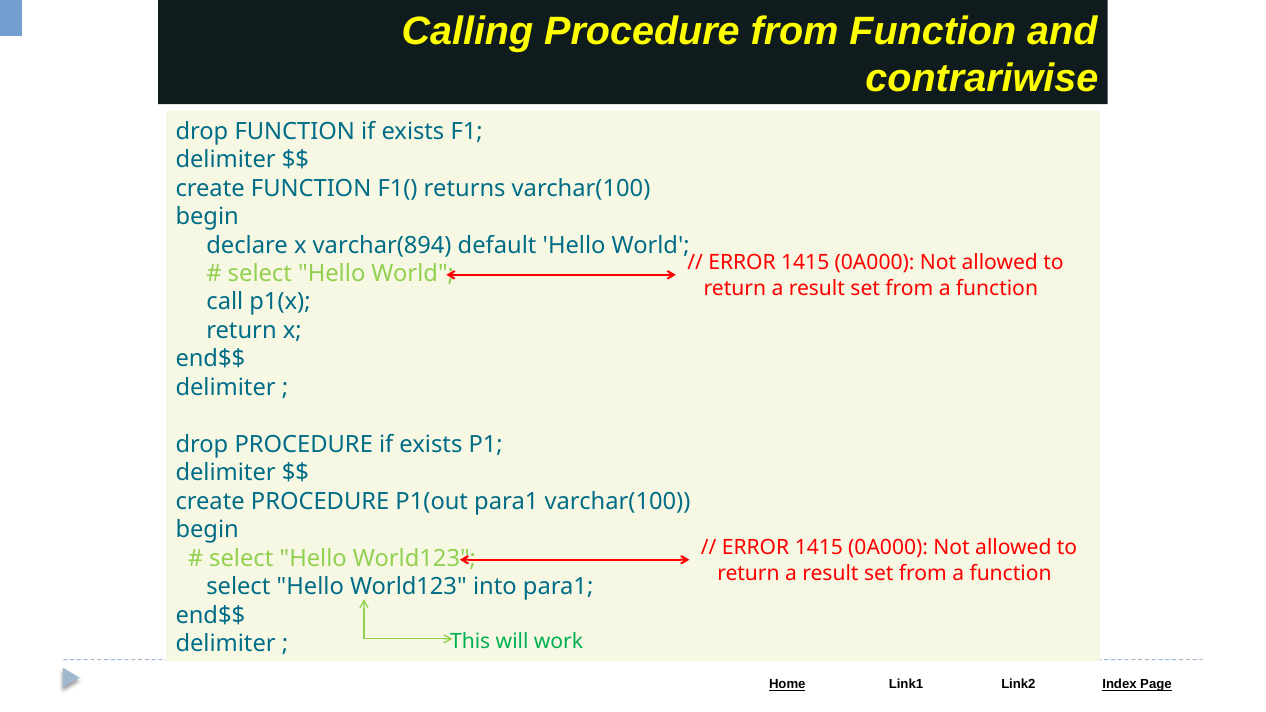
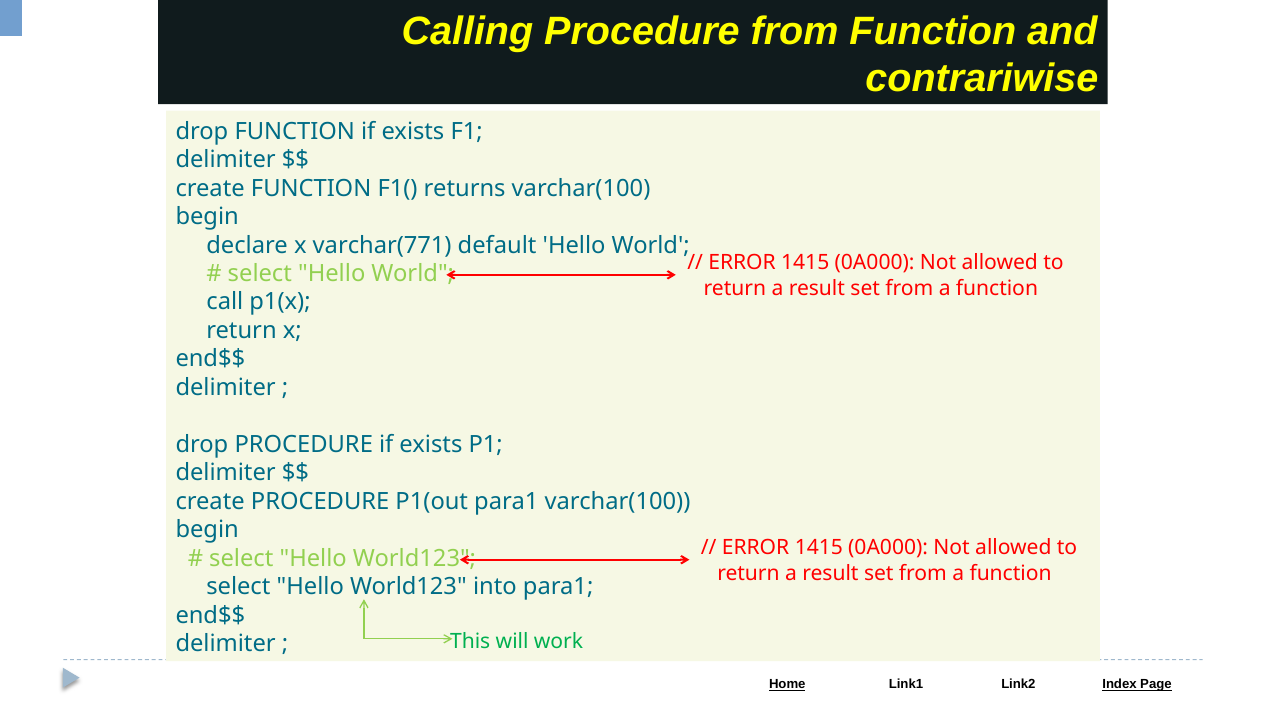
varchar(894: varchar(894 -> varchar(771
